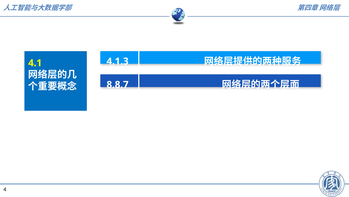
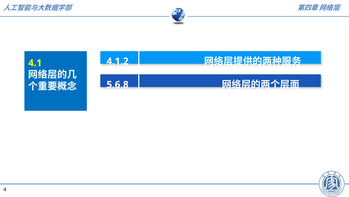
4.1.3: 4.1.3 -> 4.1.2
8.8.7: 8.8.7 -> 5.6.8
